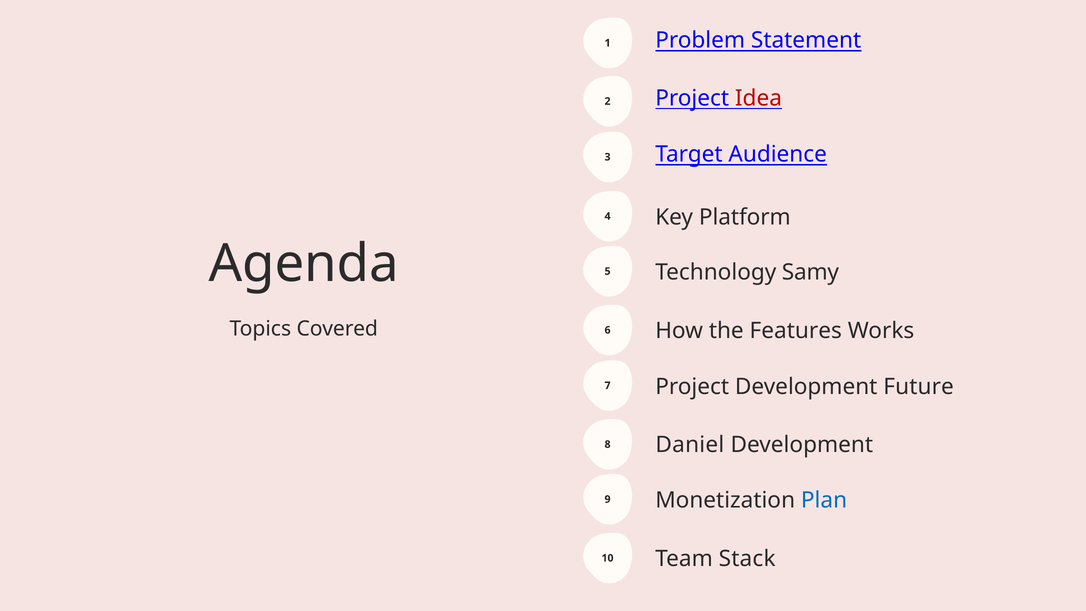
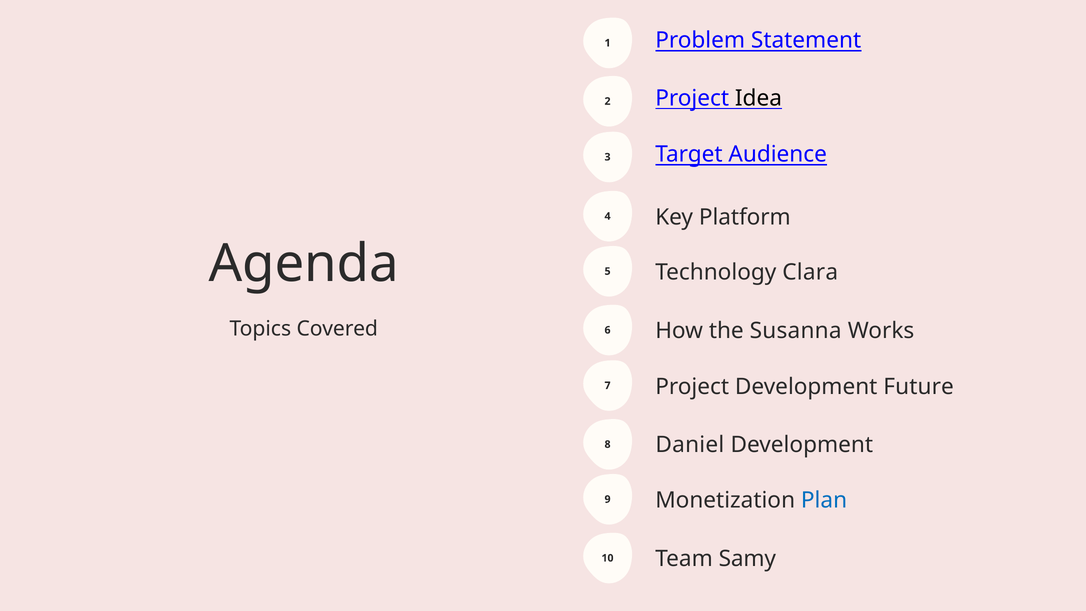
Idea colour: red -> black
Samy: Samy -> Clara
Features: Features -> Susanna
Stack: Stack -> Samy
